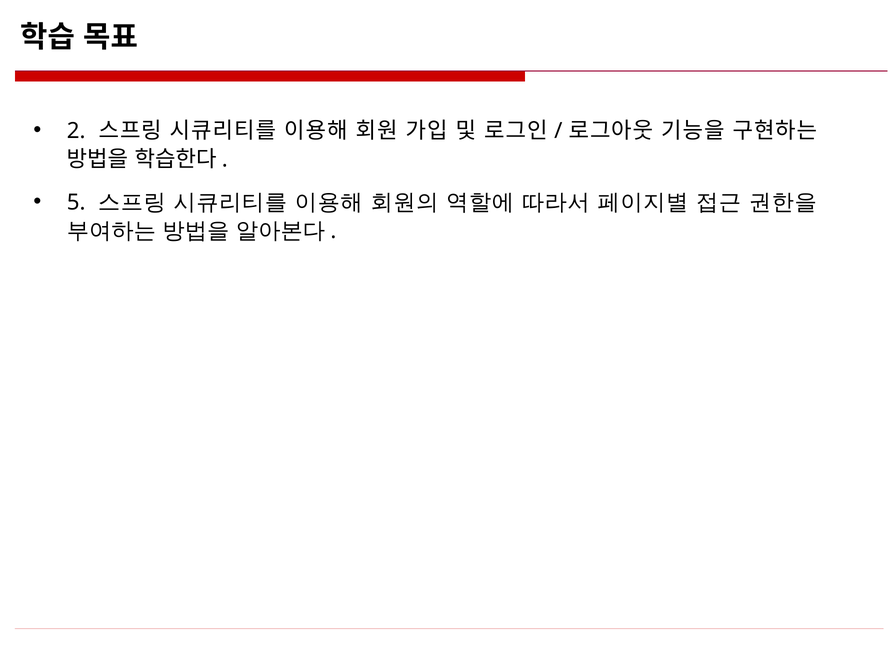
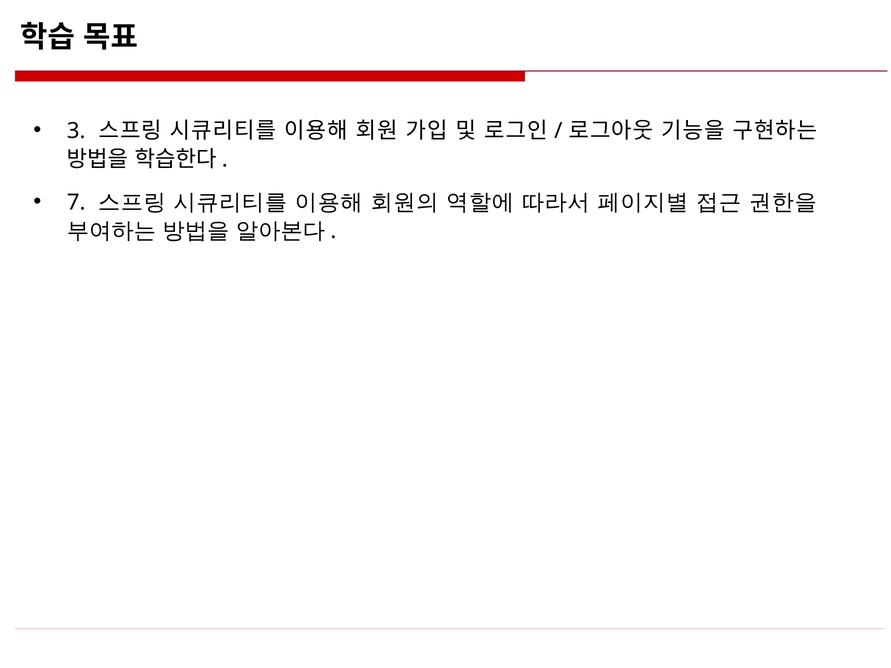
2: 2 -> 3
5: 5 -> 7
